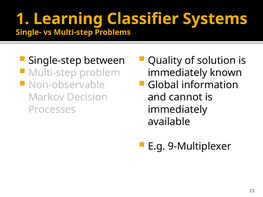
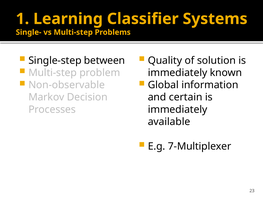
cannot: cannot -> certain
9-Multiplexer: 9-Multiplexer -> 7-Multiplexer
